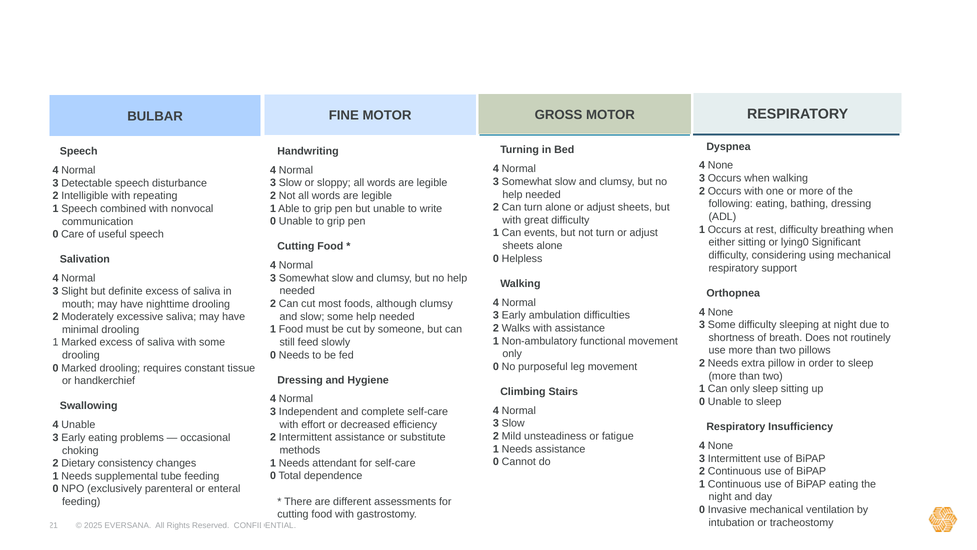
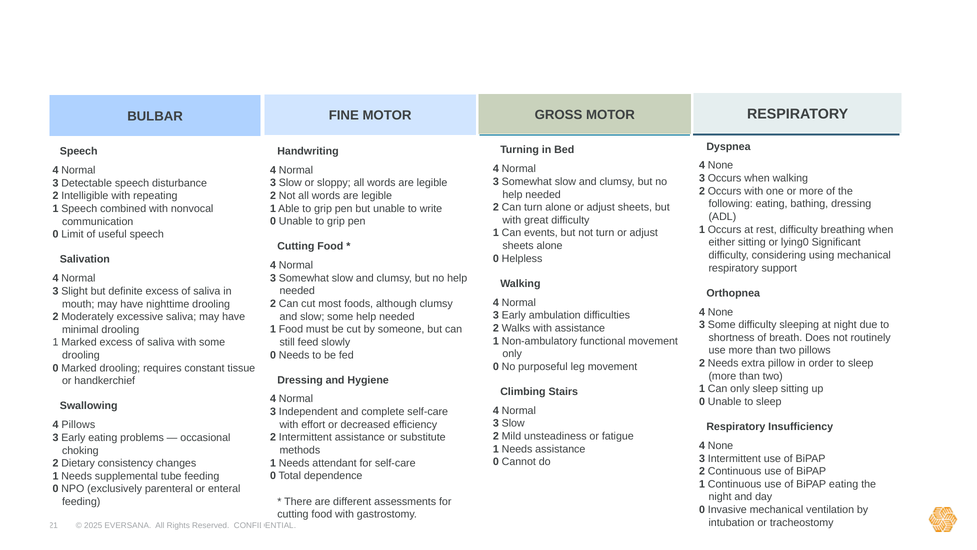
Care: Care -> Limit
4 Unable: Unable -> Pillows
